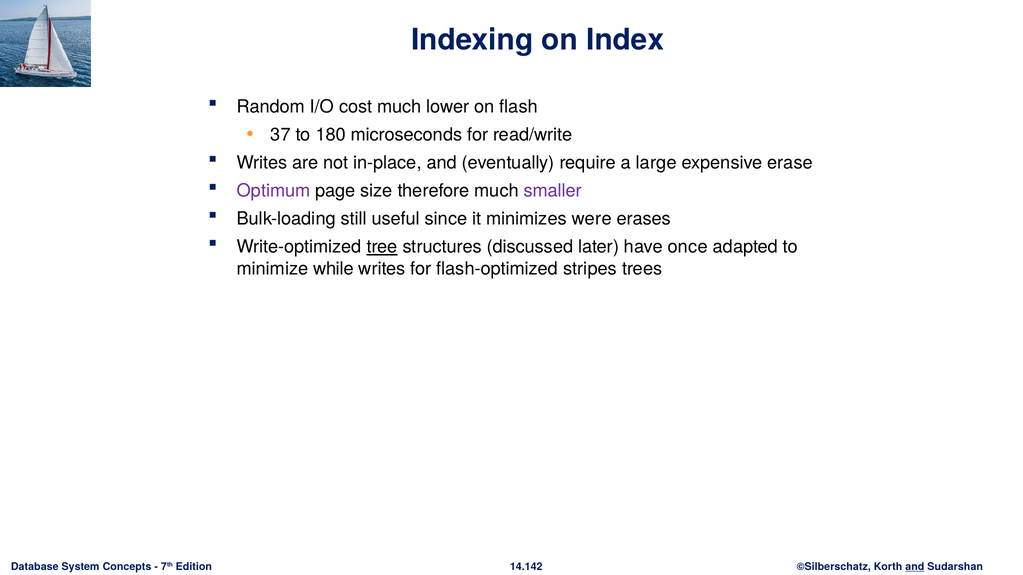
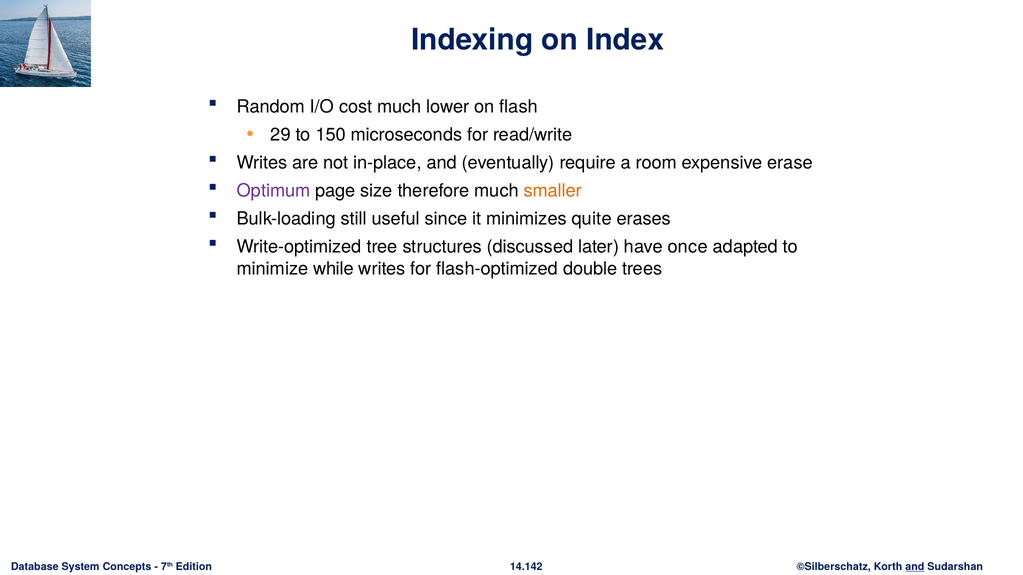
37: 37 -> 29
180: 180 -> 150
large: large -> room
smaller colour: purple -> orange
were: were -> quite
tree underline: present -> none
stripes: stripes -> double
